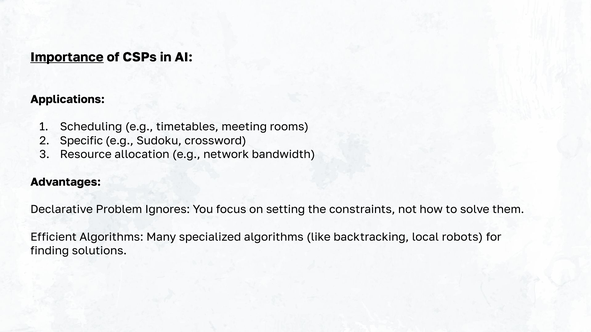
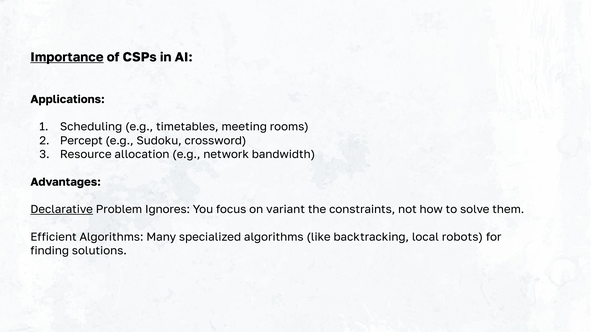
Specific: Specific -> Percept
Declarative underline: none -> present
setting: setting -> variant
